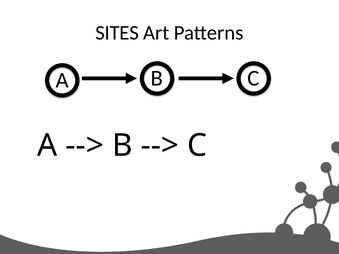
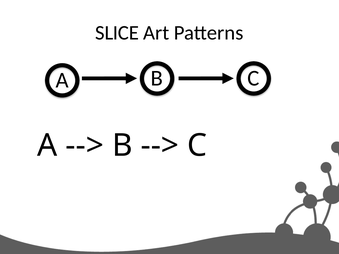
SITES: SITES -> SLICE
